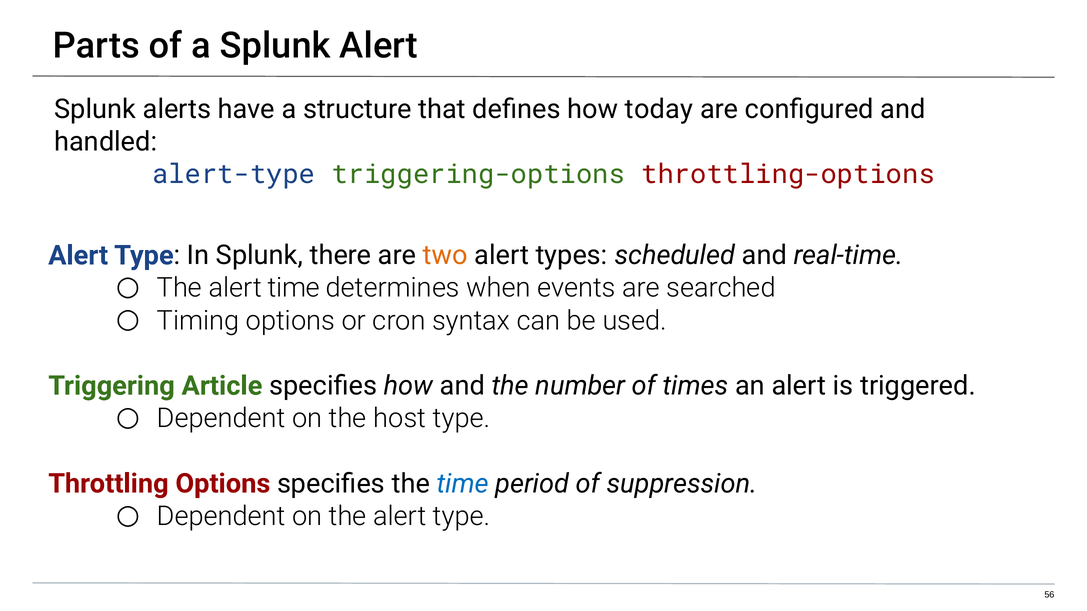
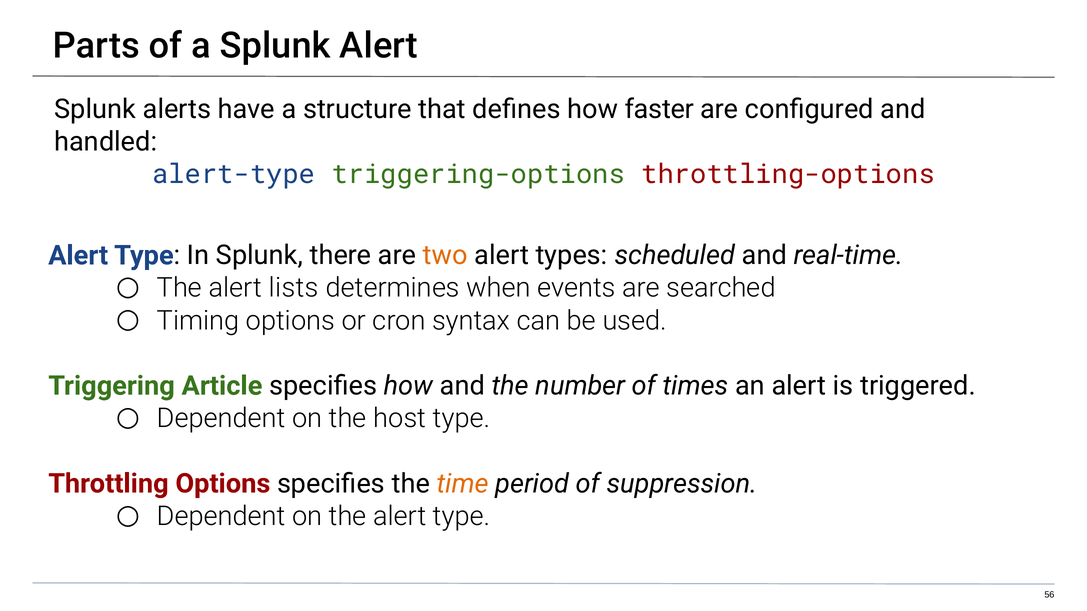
today: today -> faster
alert time: time -> lists
time at (463, 484) colour: blue -> orange
